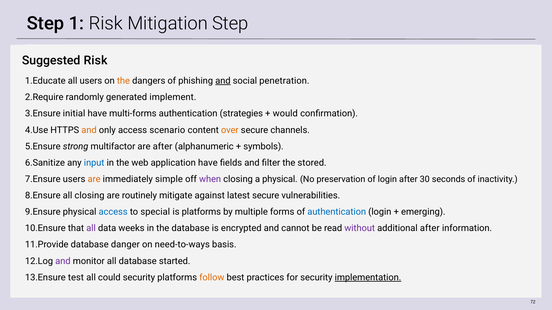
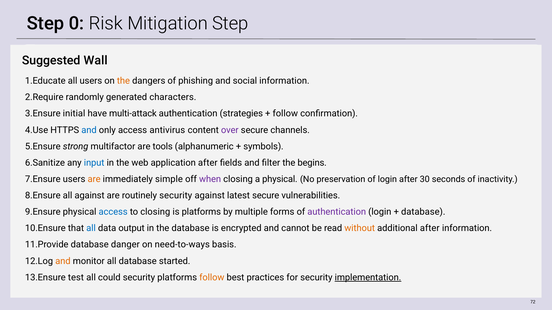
1: 1 -> 0
Suggested Risk: Risk -> Wall
and at (223, 81) underline: present -> none
social penetration: penetration -> information
implement: implement -> characters
multi-forms: multi-forms -> multi-attack
would at (285, 114): would -> follow
and at (89, 130) colour: orange -> blue
scenario: scenario -> antivirus
over colour: orange -> purple
are after: after -> tools
application have: have -> after
stored: stored -> begins
all closing: closing -> against
routinely mitigate: mitigate -> security
to special: special -> closing
authentication at (337, 212) colour: blue -> purple
emerging at (423, 212): emerging -> database
all at (91, 229) colour: purple -> blue
weeks: weeks -> output
without colour: purple -> orange
and at (63, 261) colour: purple -> orange
